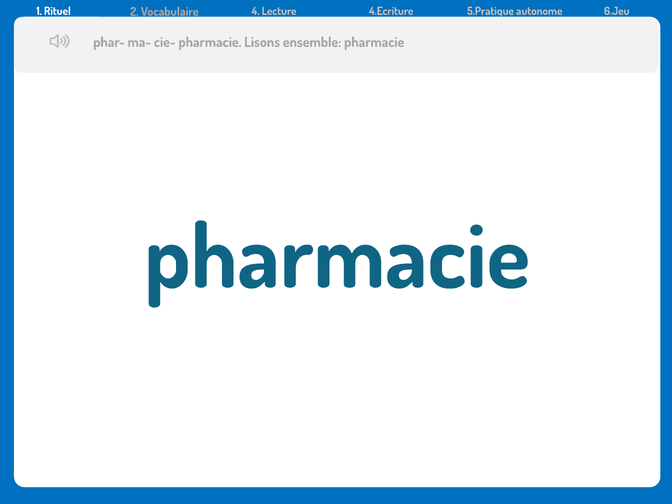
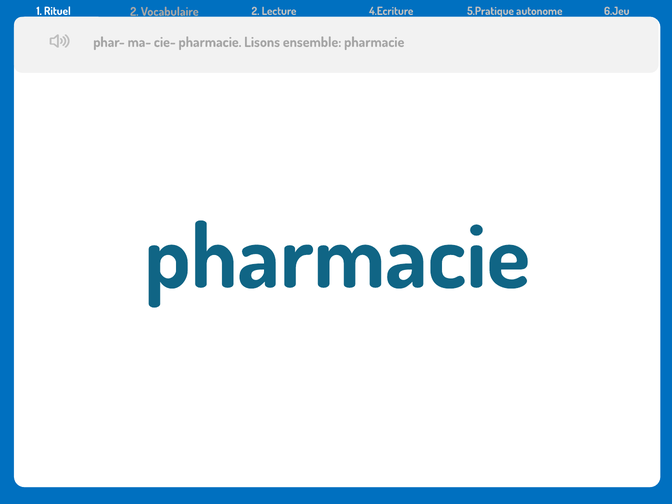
Vocabulaire 4: 4 -> 2
